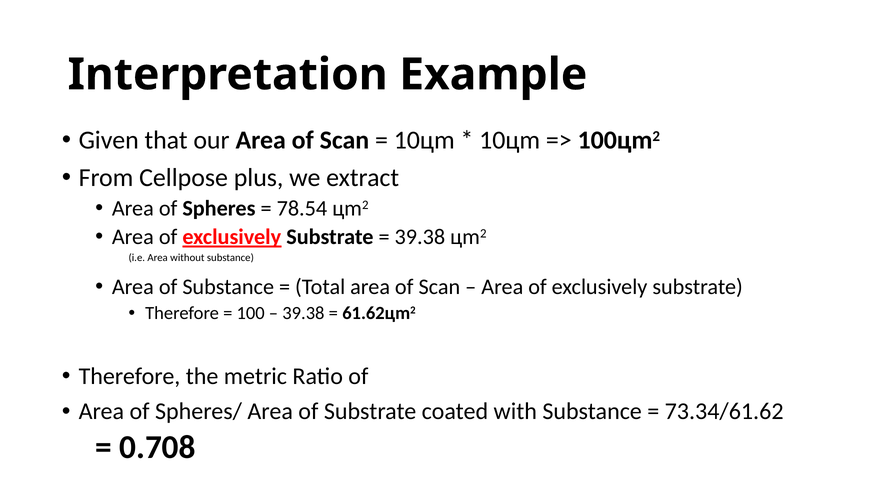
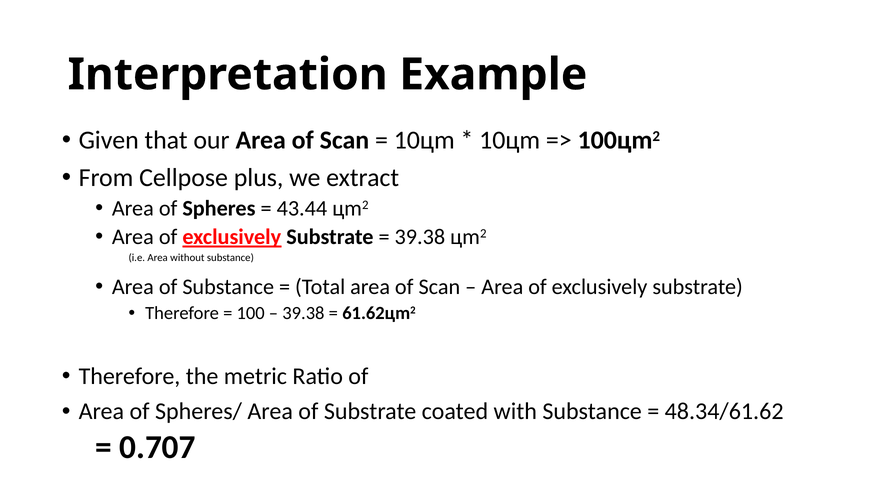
78.54: 78.54 -> 43.44
73.34/61.62: 73.34/61.62 -> 48.34/61.62
0.708: 0.708 -> 0.707
